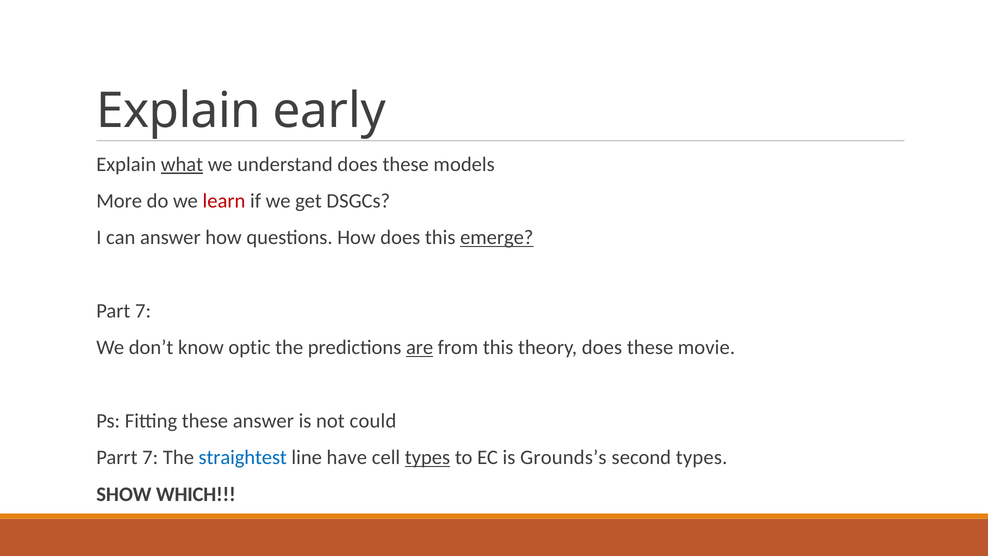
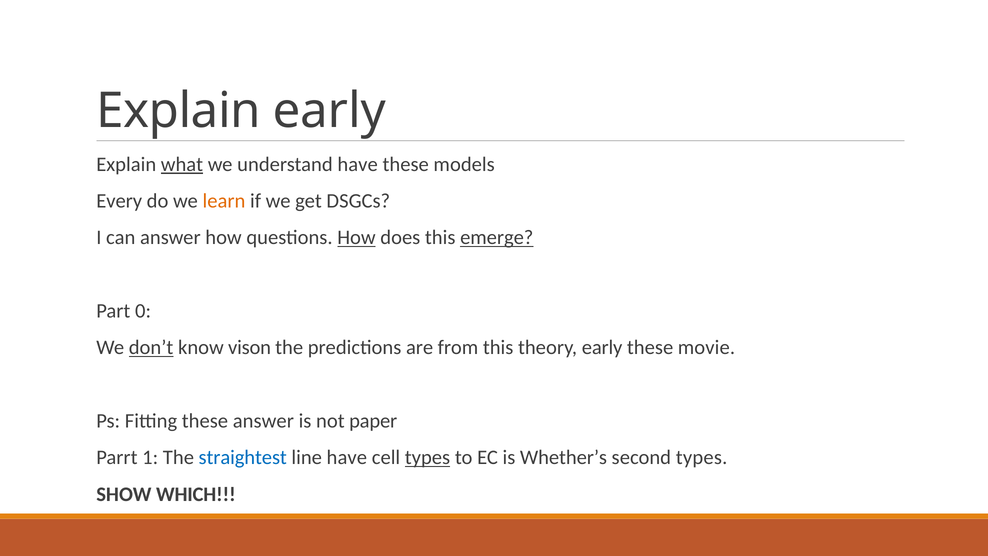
understand does: does -> have
More: More -> Every
learn colour: red -> orange
How at (356, 238) underline: none -> present
Part 7: 7 -> 0
don’t underline: none -> present
optic: optic -> vison
are underline: present -> none
theory does: does -> early
could: could -> paper
Parrt 7: 7 -> 1
Grounds’s: Grounds’s -> Whether’s
